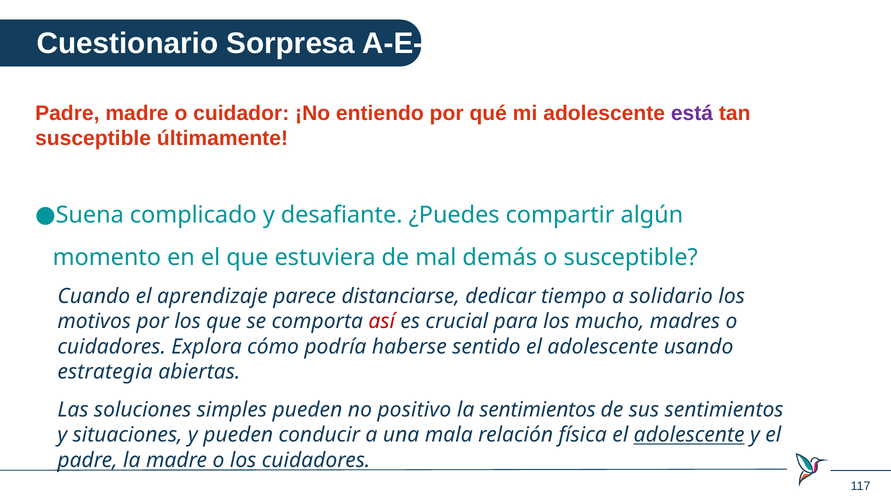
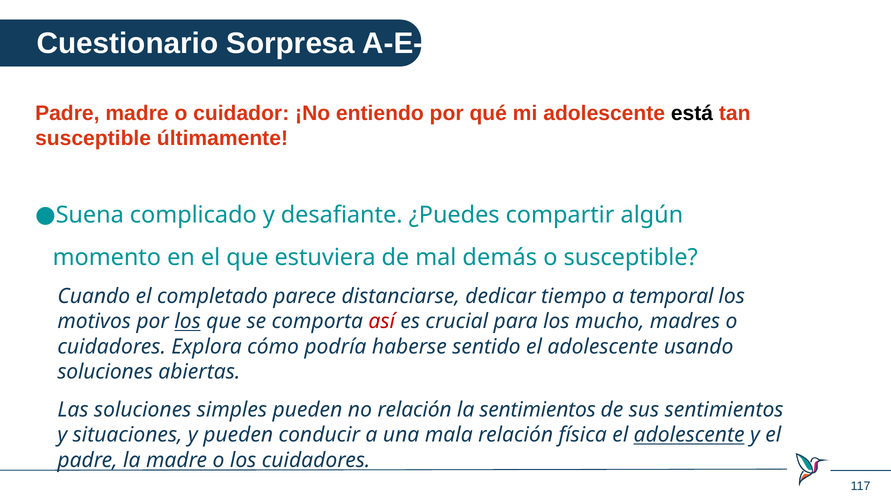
está colour: purple -> black
aprendizaje: aprendizaje -> completado
solidario: solidario -> temporal
los at (188, 322) underline: none -> present
estrategia at (105, 372): estrategia -> soluciones
no positivo: positivo -> relación
